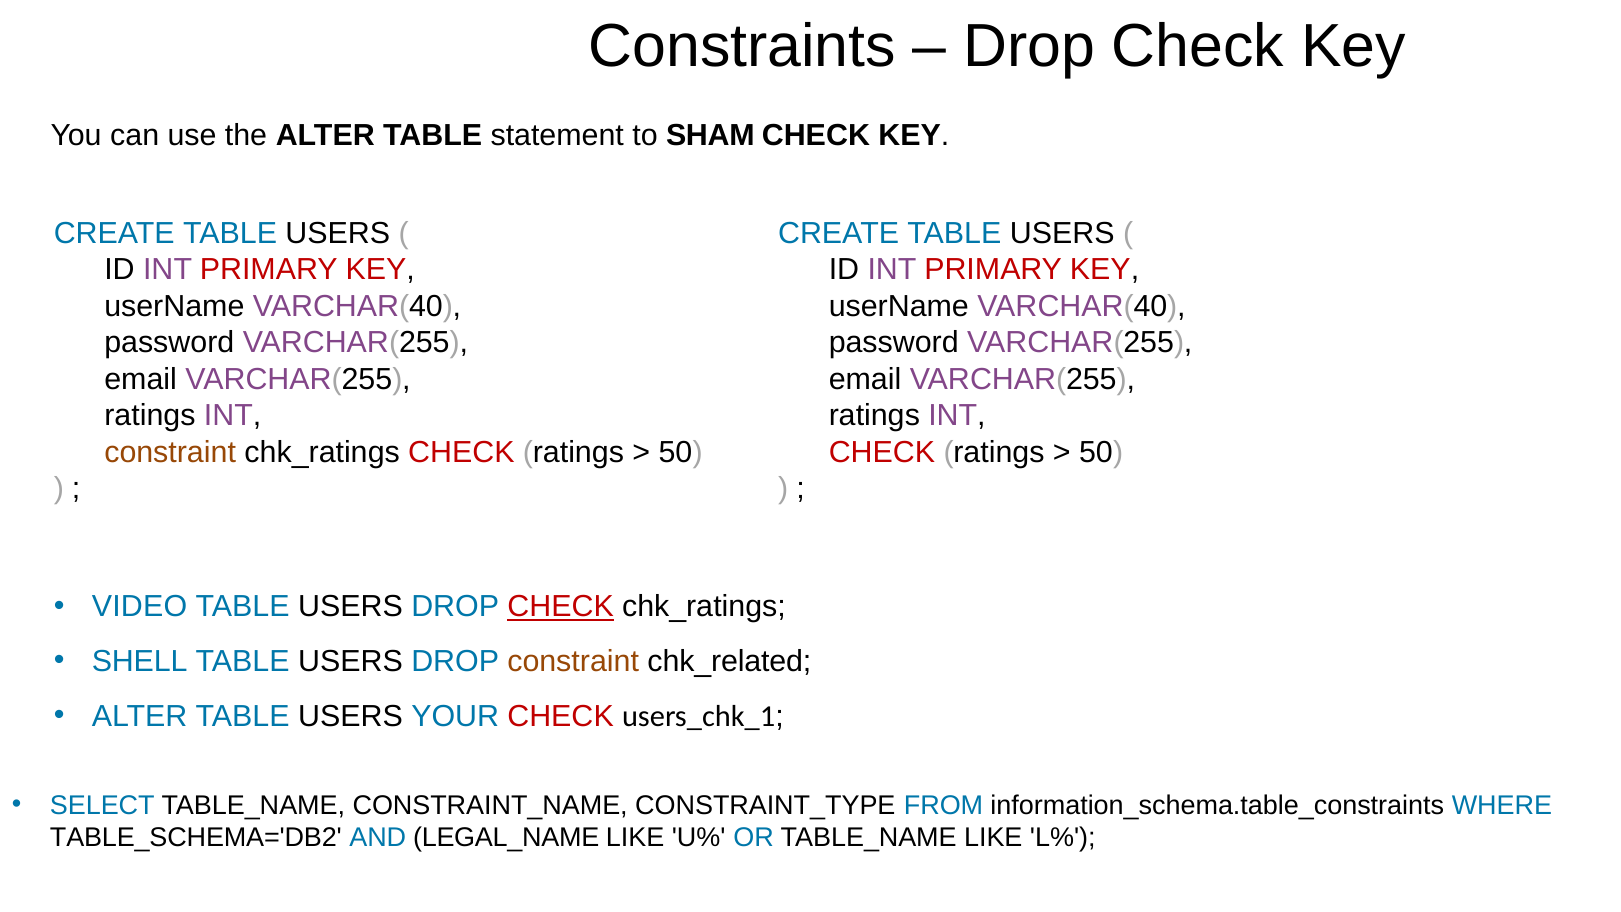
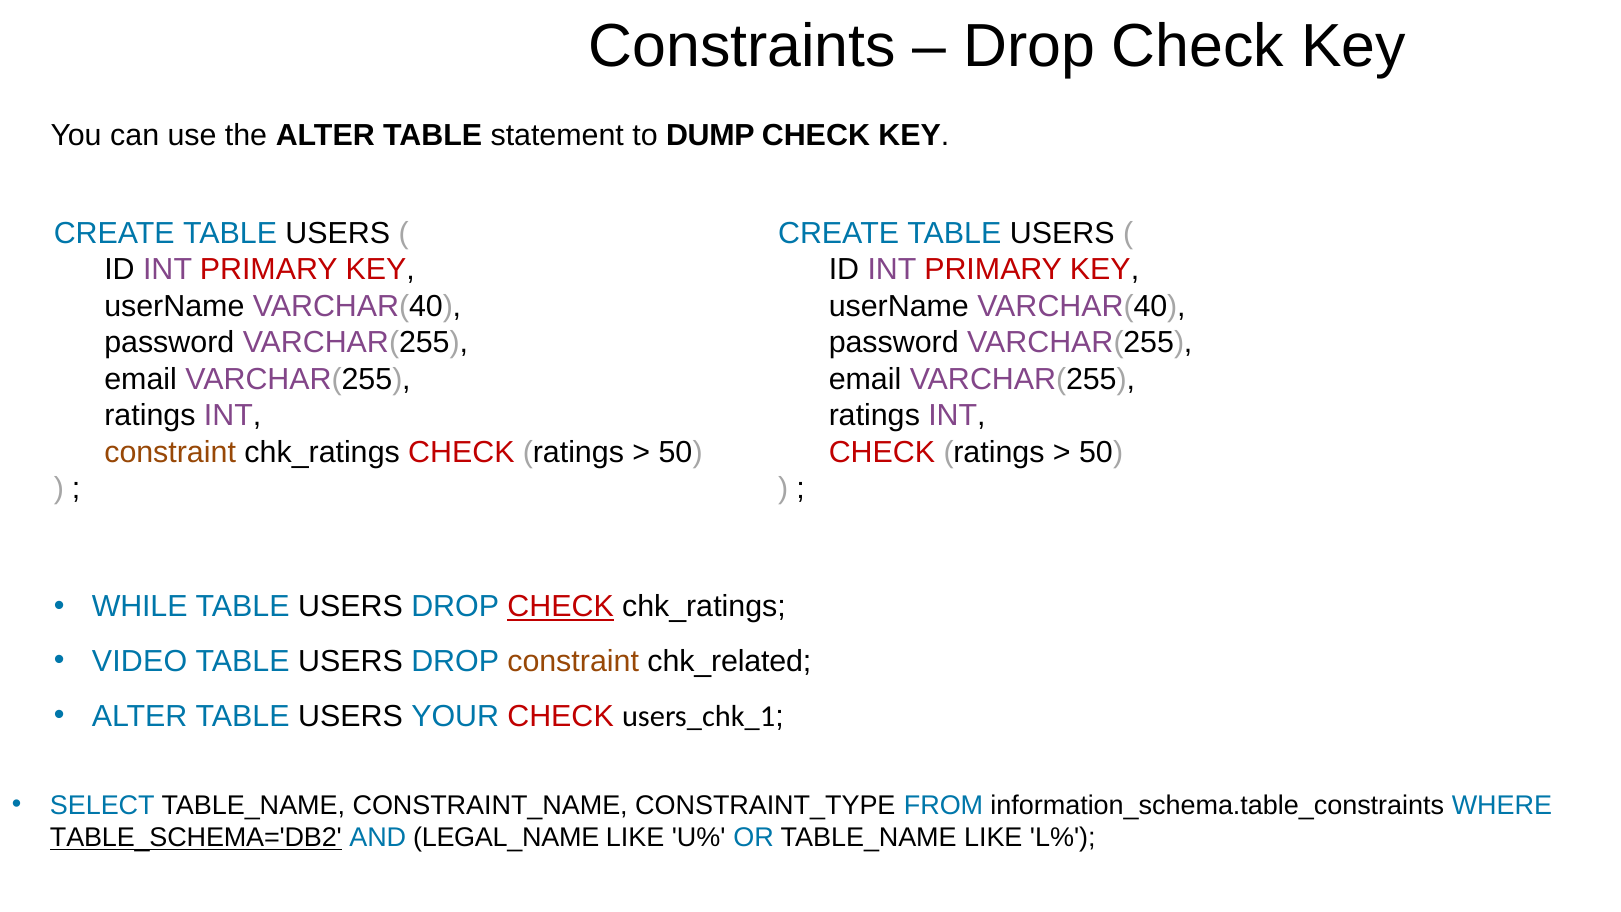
SHAM: SHAM -> DUMP
VIDEO: VIDEO -> WHILE
SHELL: SHELL -> VIDEO
TABLE_SCHEMA='DB2 underline: none -> present
